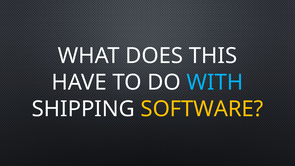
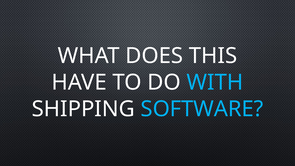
SOFTWARE colour: yellow -> light blue
